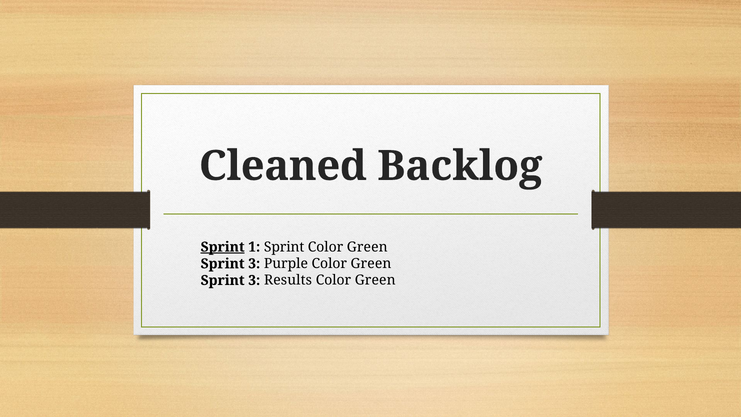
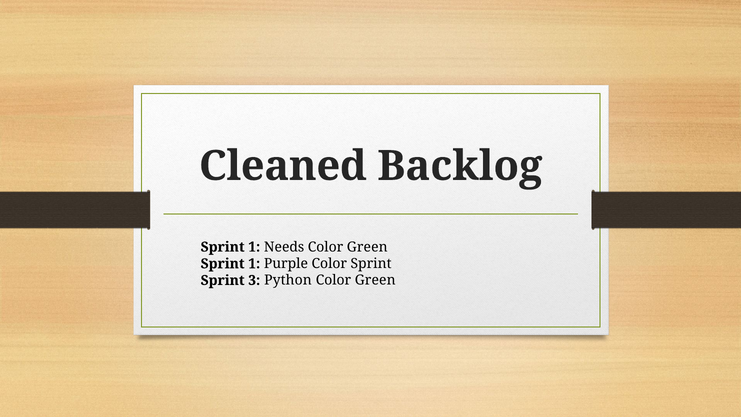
Sprint at (223, 247) underline: present -> none
1 Sprint: Sprint -> Needs
3 at (254, 264): 3 -> 1
Purple Color Green: Green -> Sprint
Results: Results -> Python
